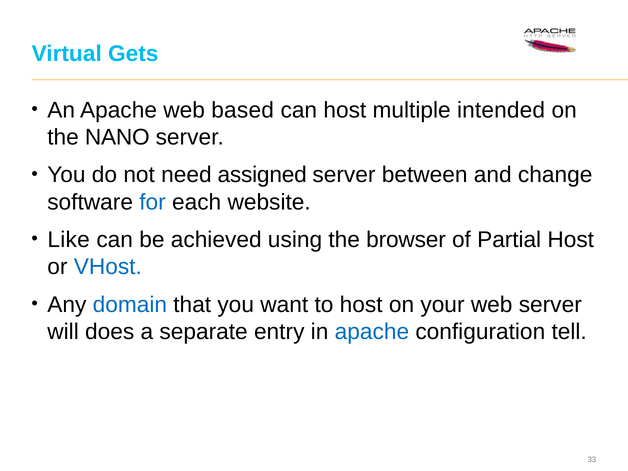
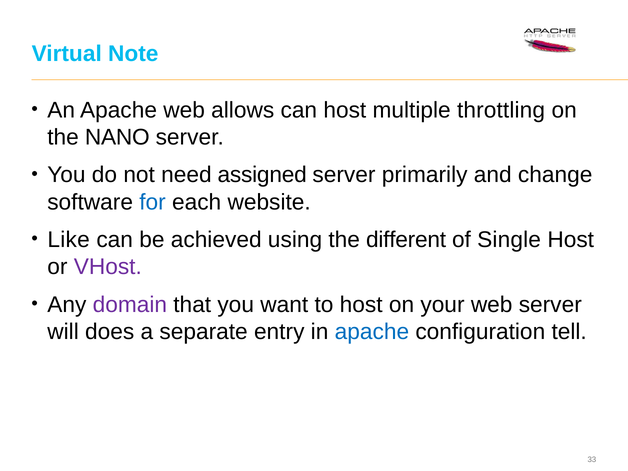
Gets: Gets -> Note
based: based -> allows
intended: intended -> throttling
between: between -> primarily
browser: browser -> different
Partial: Partial -> Single
VHost colour: blue -> purple
domain colour: blue -> purple
